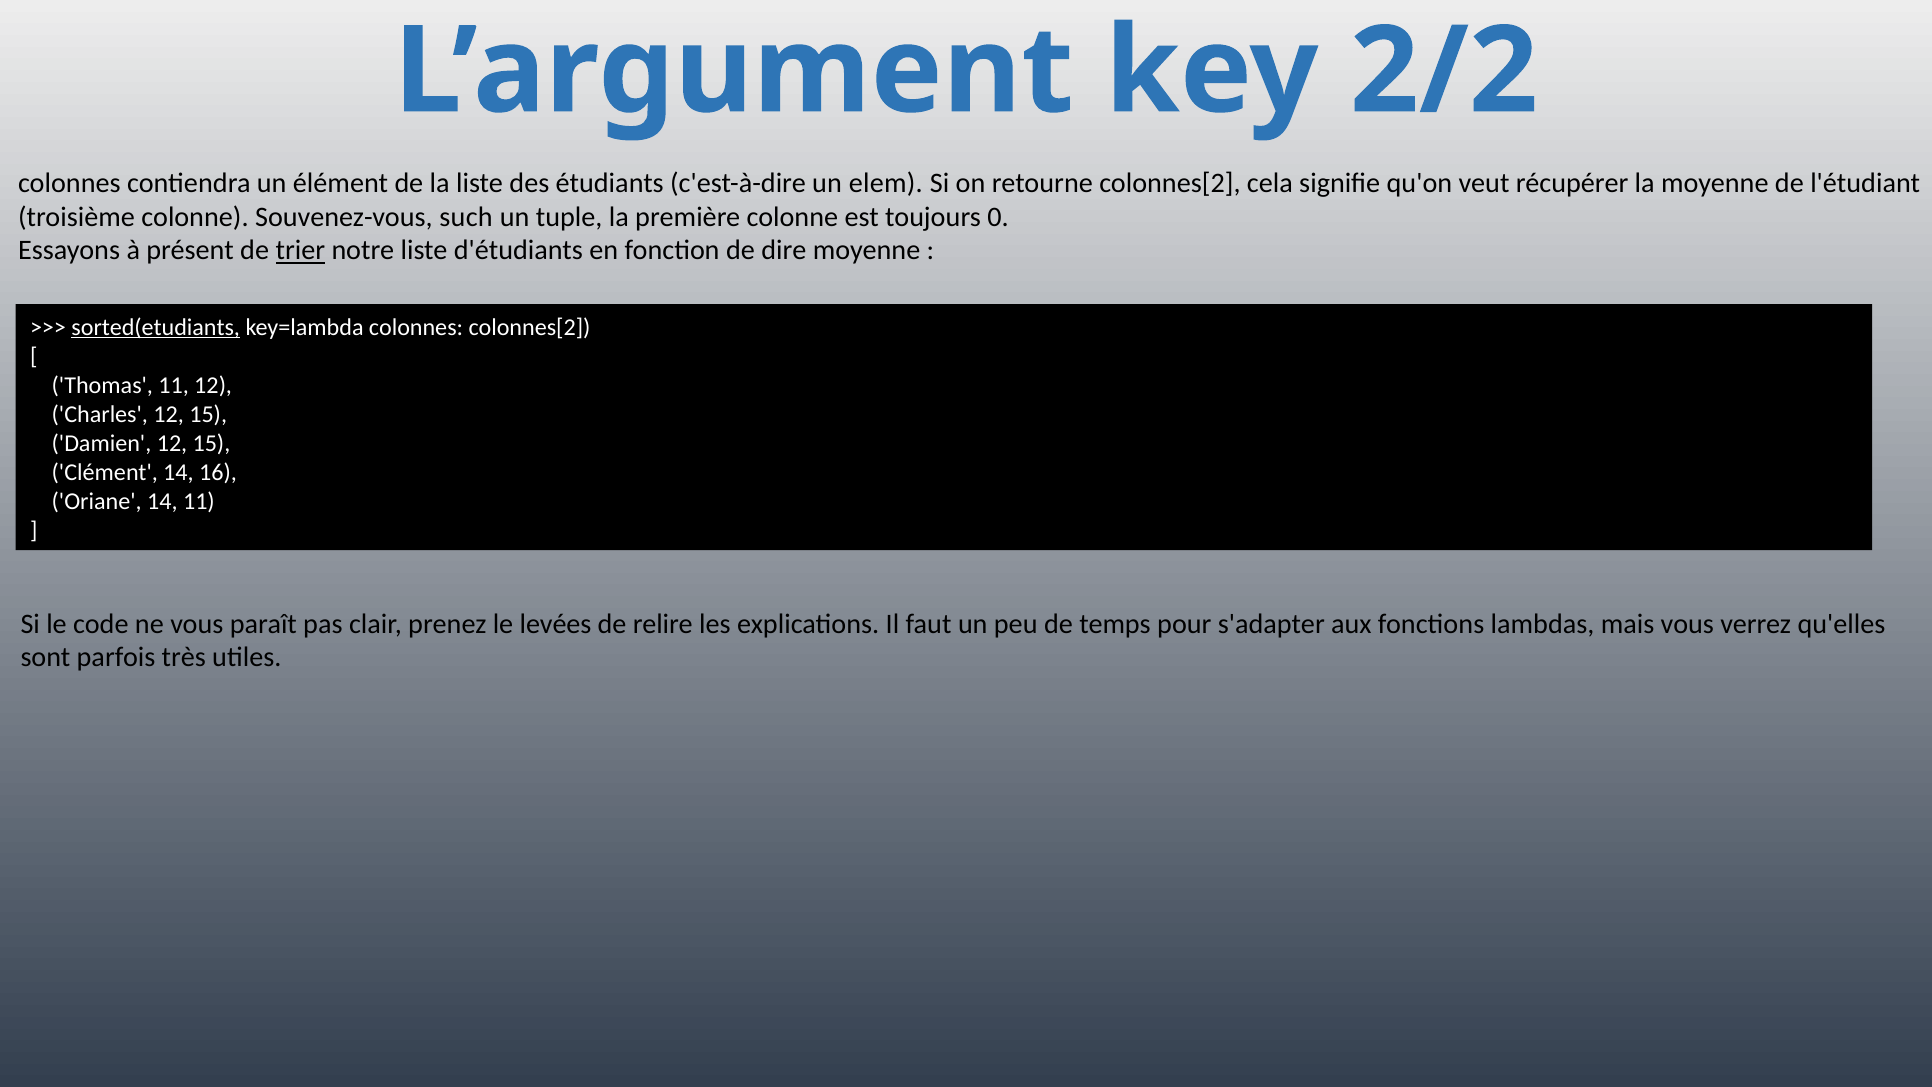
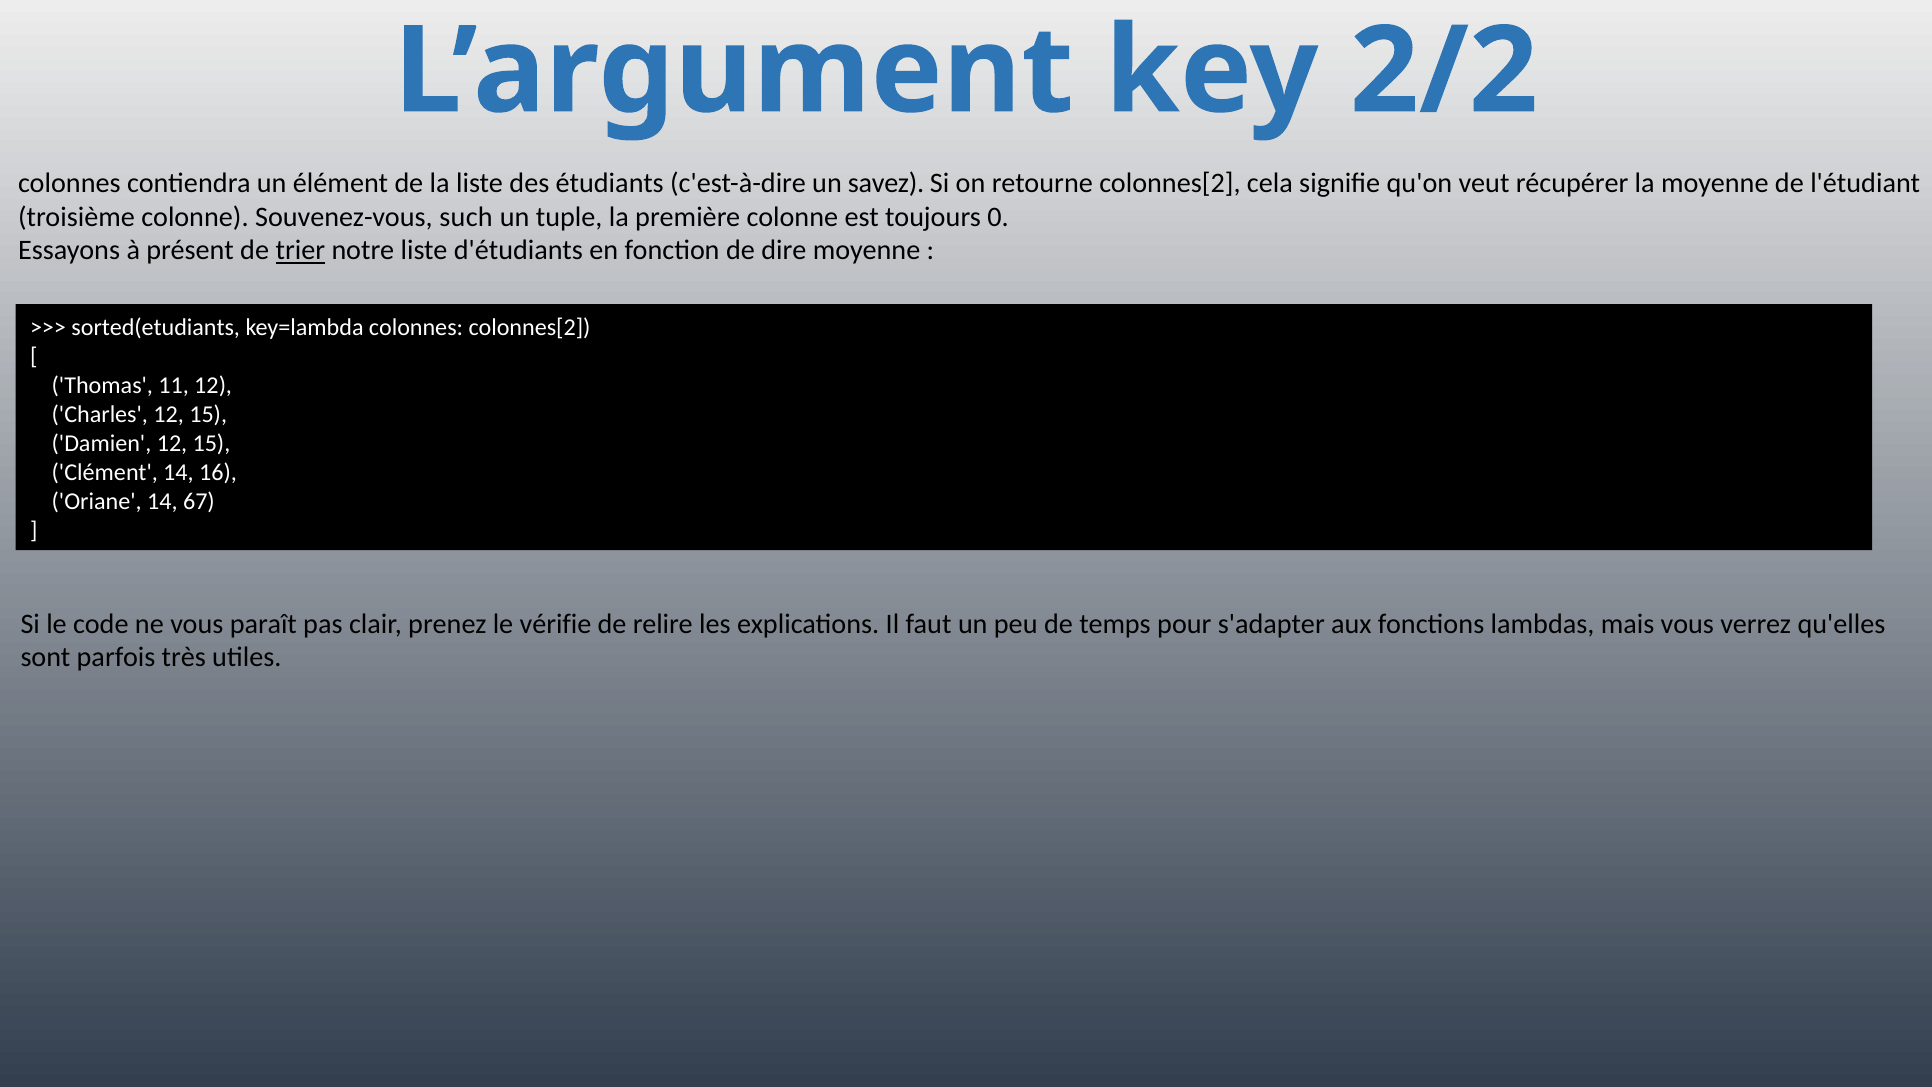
elem: elem -> savez
sorted(etudiants underline: present -> none
14 11: 11 -> 67
levées: levées -> vérifie
